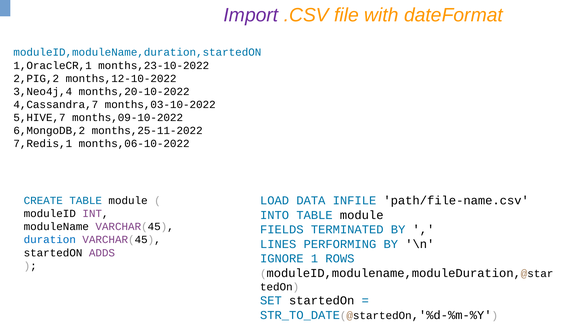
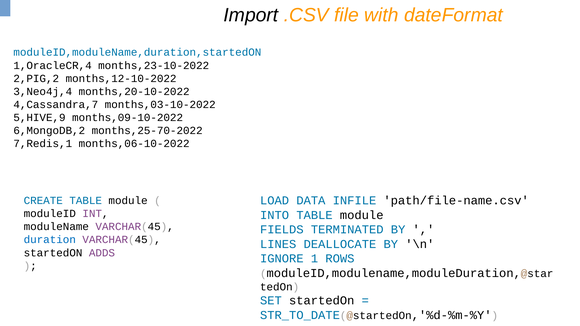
Import colour: purple -> black
1,OracleCR,1: 1,OracleCR,1 -> 1,OracleCR,4
5,HIVE,7: 5,HIVE,7 -> 5,HIVE,9
months,25-11-2022: months,25-11-2022 -> months,25-70-2022
PERFORMING: PERFORMING -> DEALLOCATE
